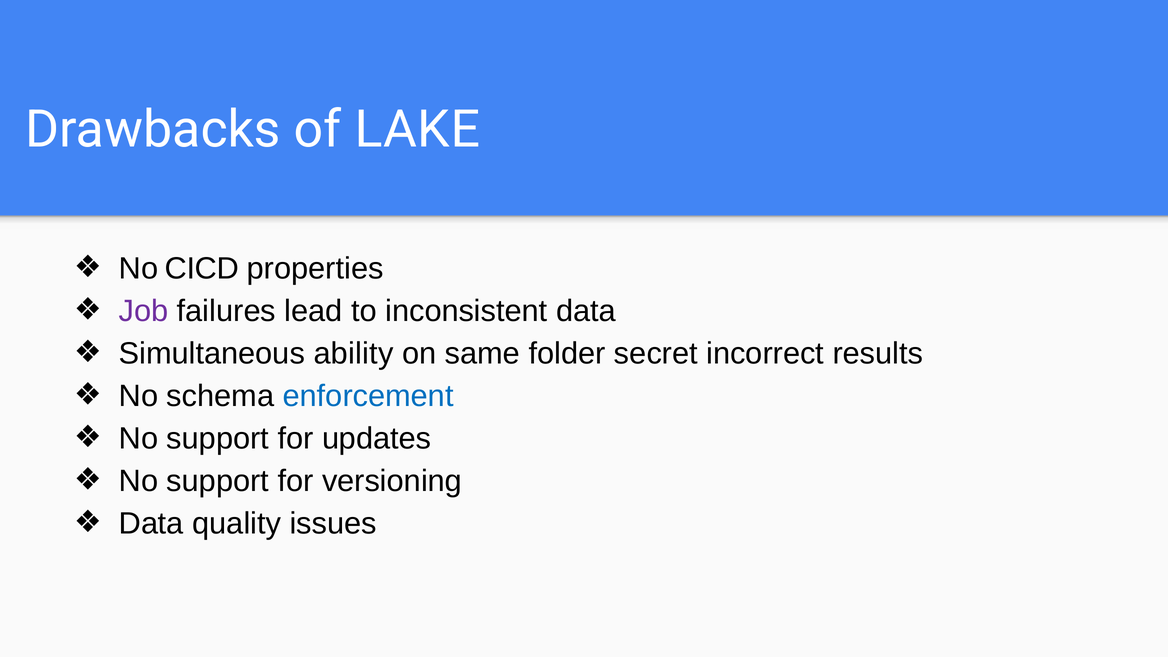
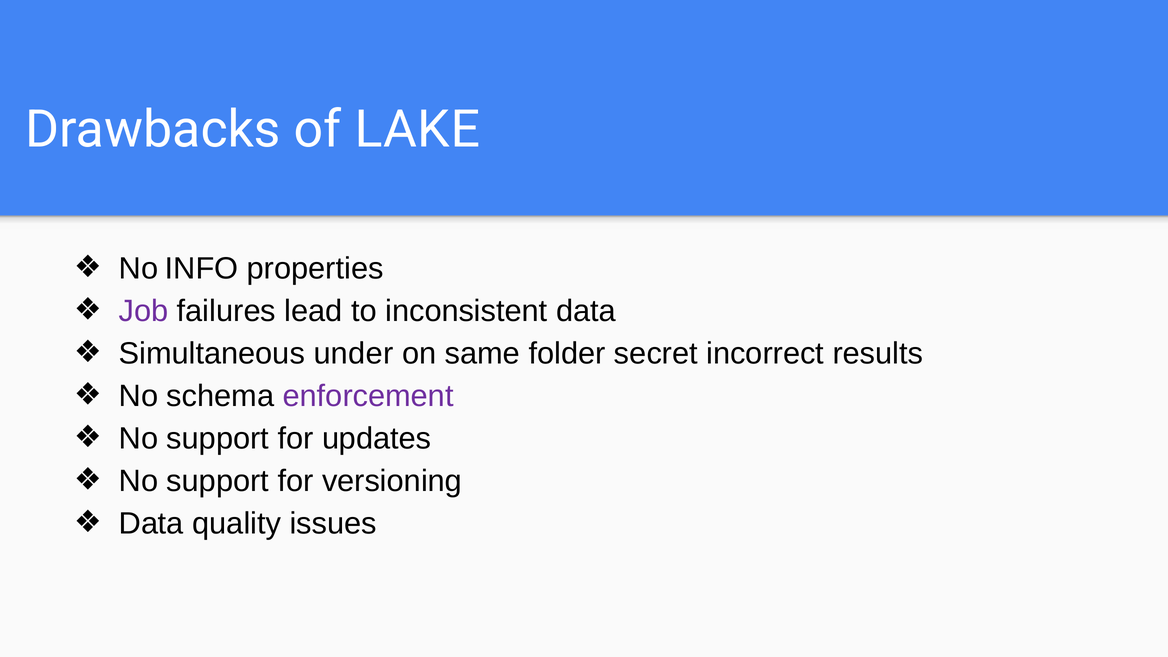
CICD: CICD -> INFO
ability: ability -> under
enforcement colour: blue -> purple
